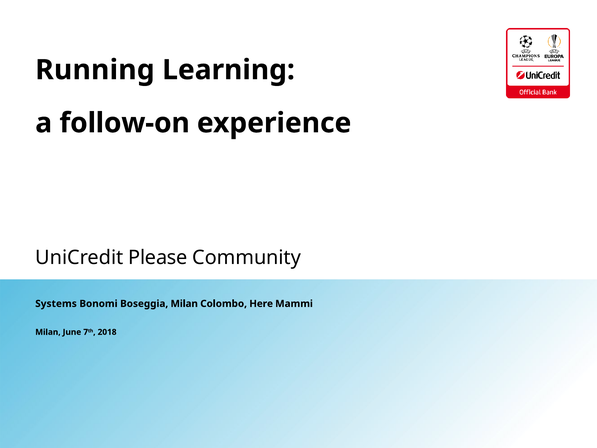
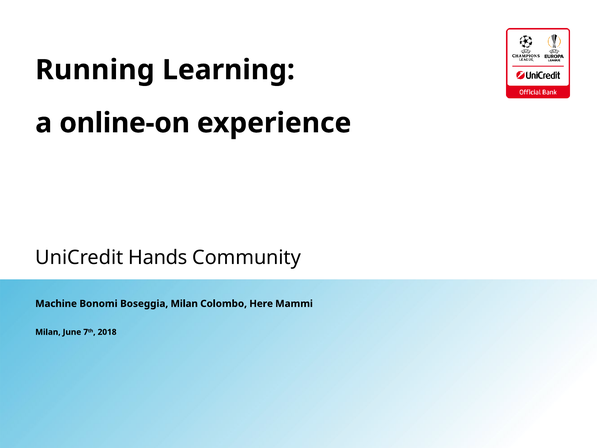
follow-on: follow-on -> online-on
Please: Please -> Hands
Systems: Systems -> Machine
